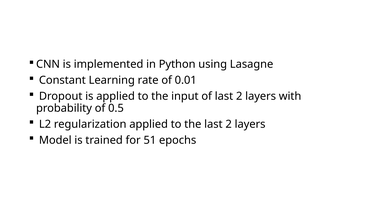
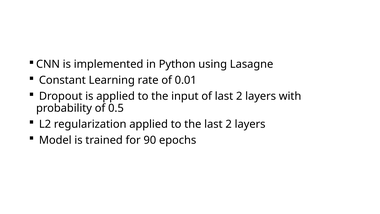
51: 51 -> 90
